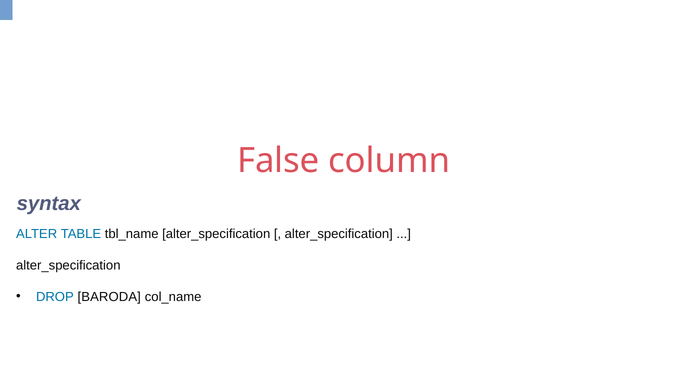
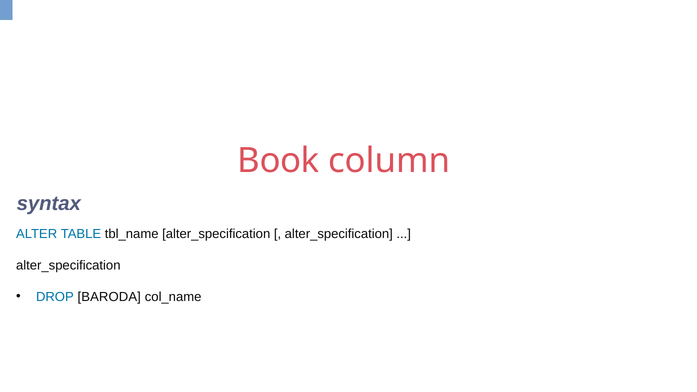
False: False -> Book
